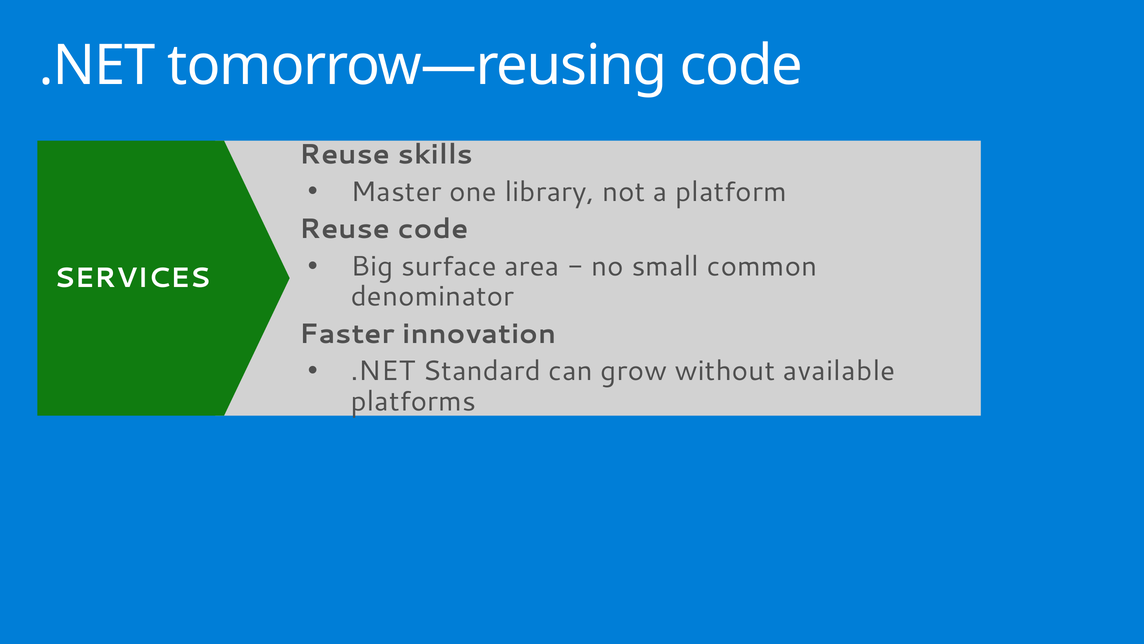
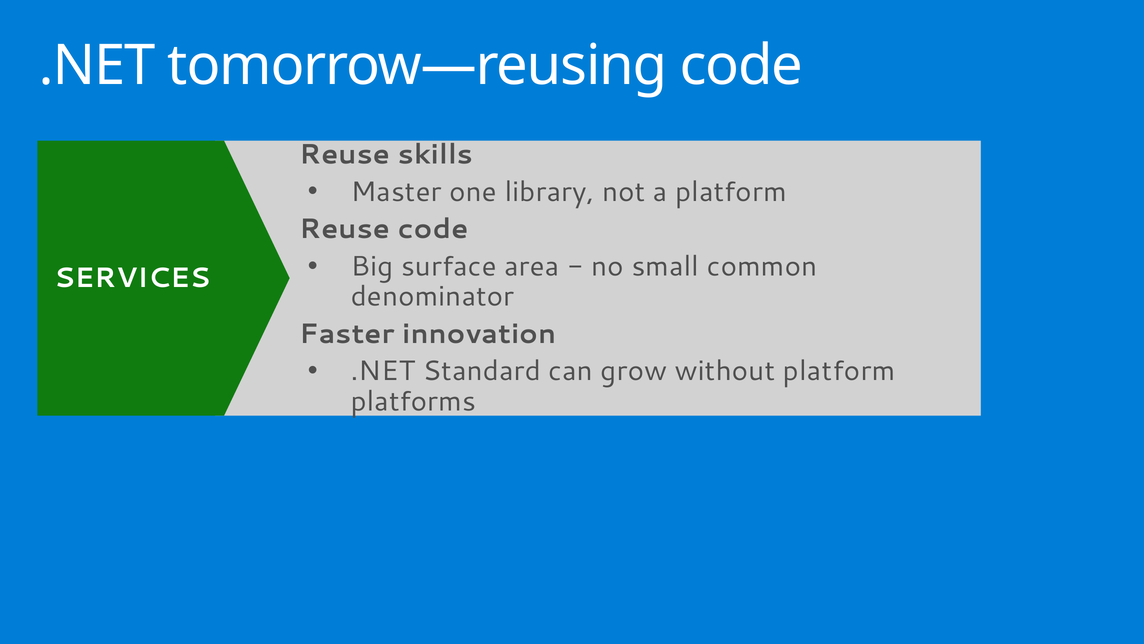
without available: available -> platform
